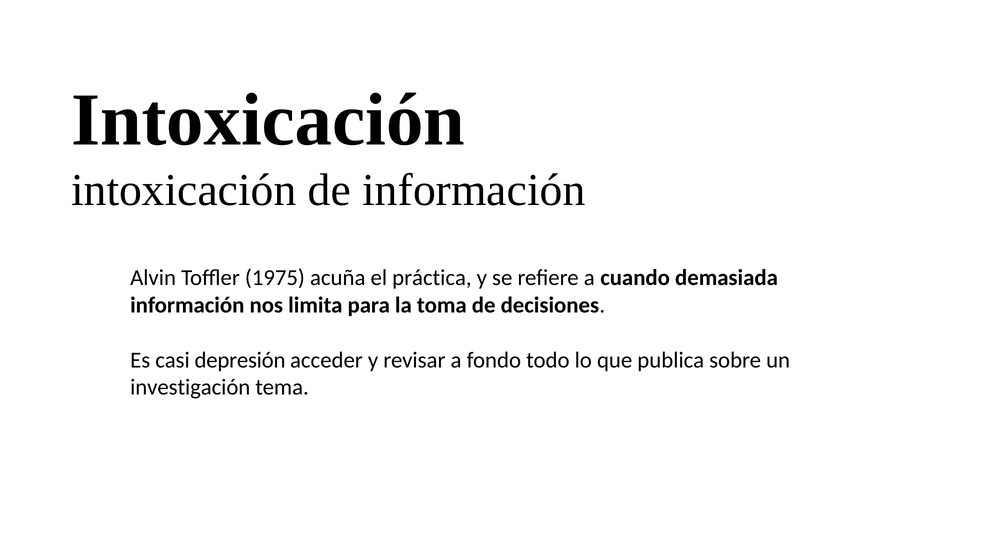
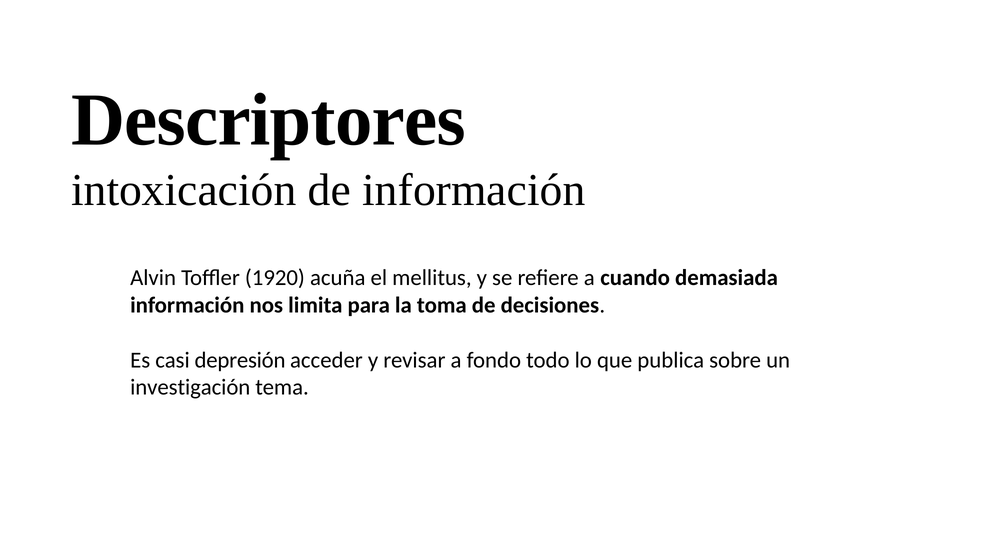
Intoxicación at (268, 120): Intoxicación -> Descriptores
1975: 1975 -> 1920
práctica: práctica -> mellitus
